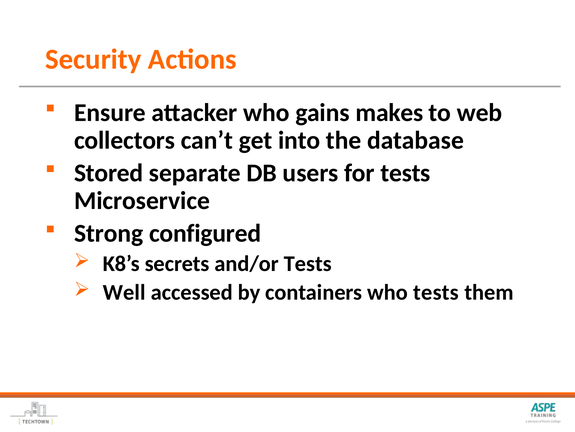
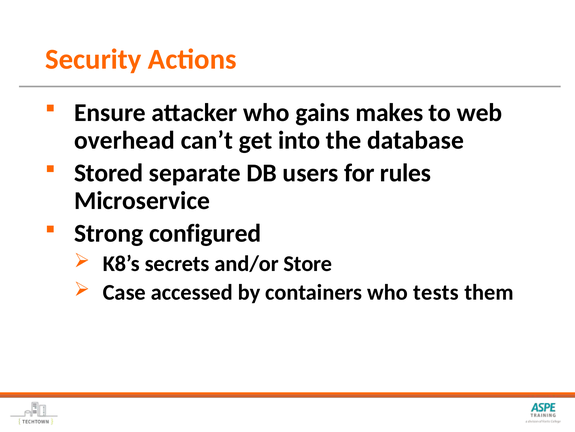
collectors: collectors -> overhead
for tests: tests -> rules
and/or Tests: Tests -> Store
Well: Well -> Case
